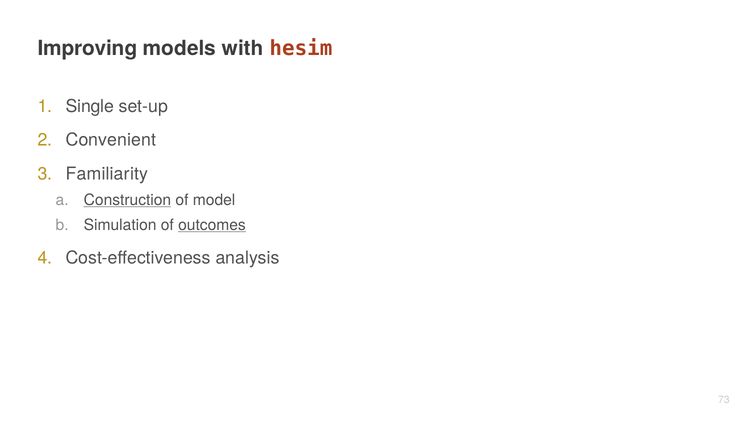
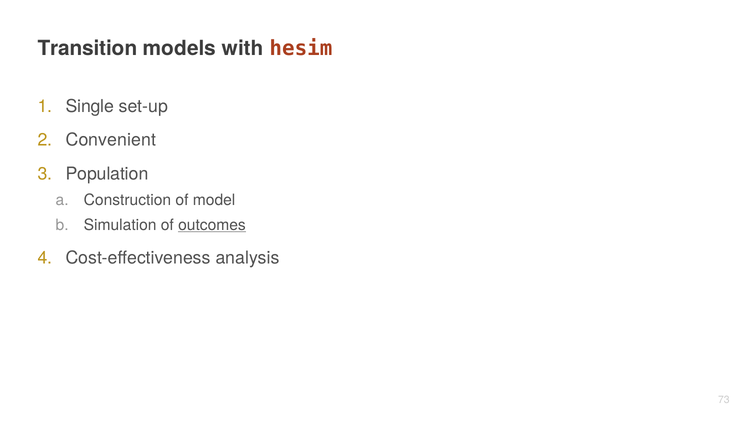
Improving: Improving -> Transition
Familiarity: Familiarity -> Population
Construction underline: present -> none
